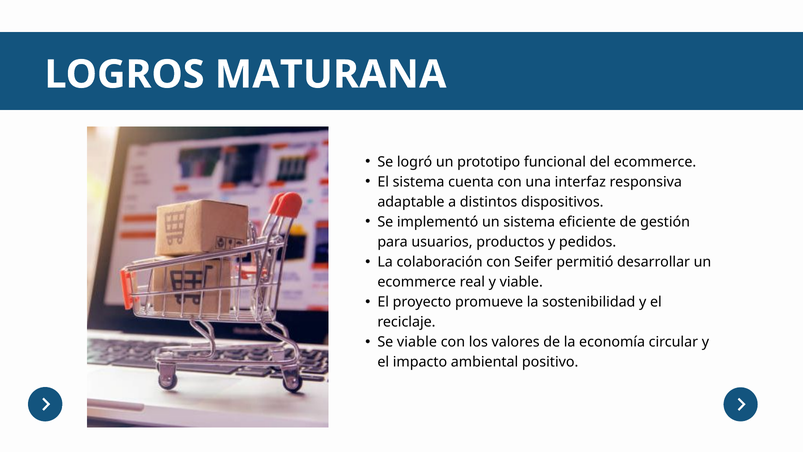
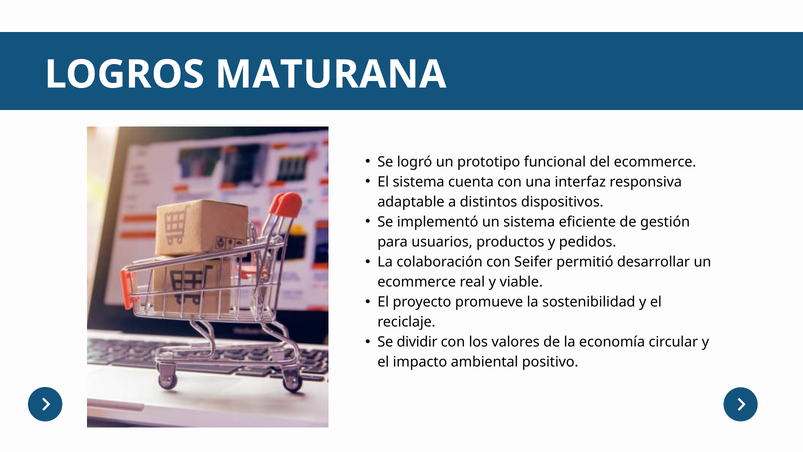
Se viable: viable -> dividir
